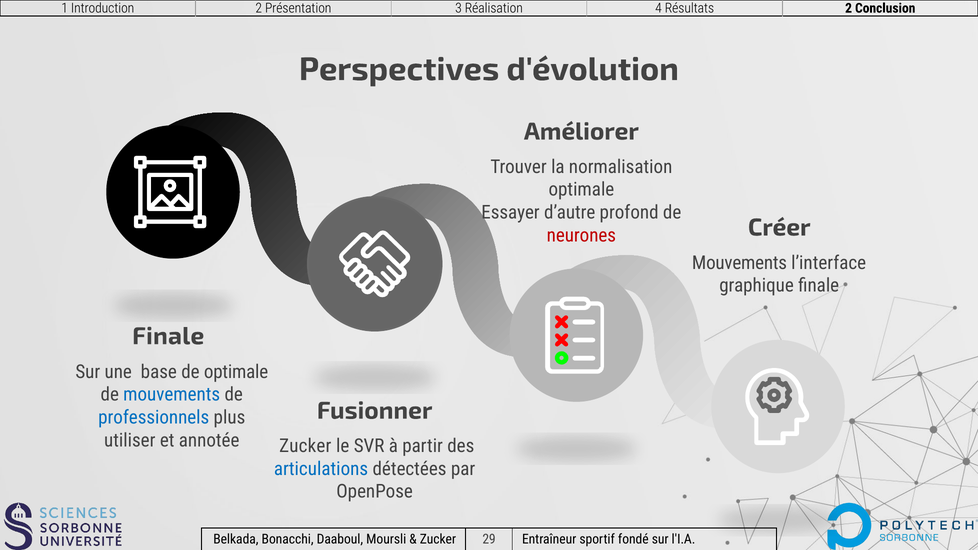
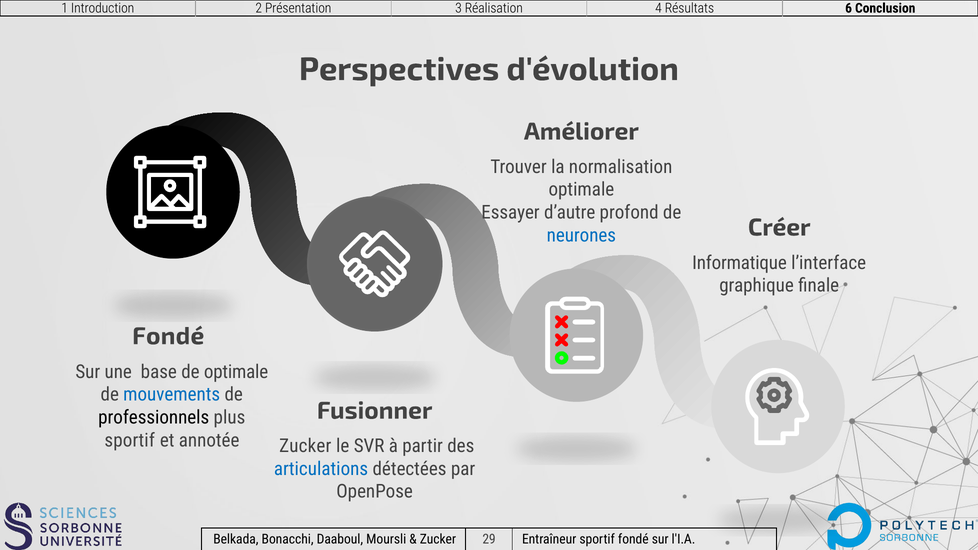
Résultats 2: 2 -> 6
neurones colour: red -> blue
Mouvements at (739, 263): Mouvements -> Informatique
Finale at (168, 336): Finale -> Fondé
professionnels colour: blue -> black
utiliser at (130, 440): utiliser -> sportif
